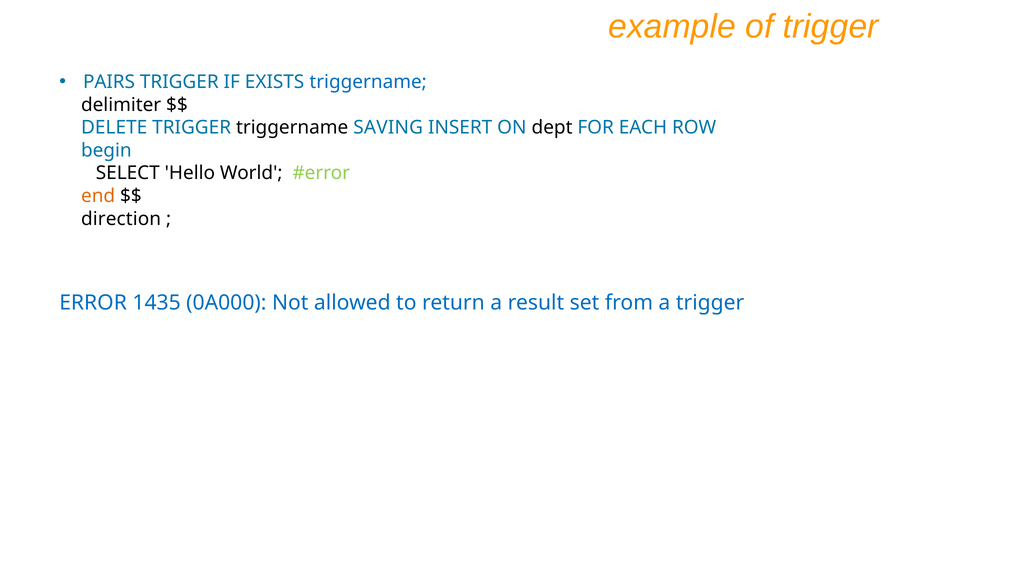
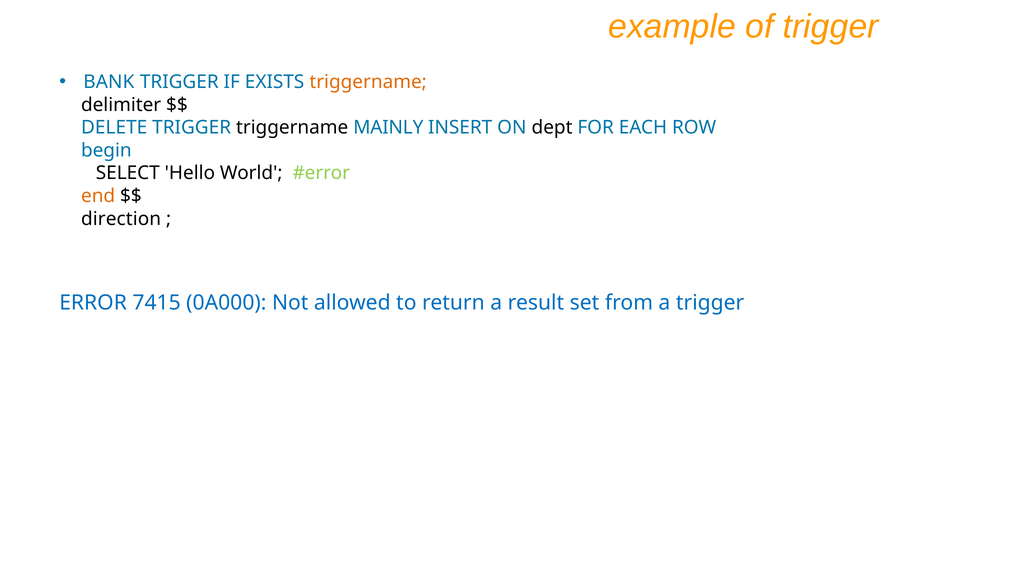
PAIRS: PAIRS -> BANK
triggername at (368, 82) colour: blue -> orange
SAVING: SAVING -> MAINLY
1435: 1435 -> 7415
